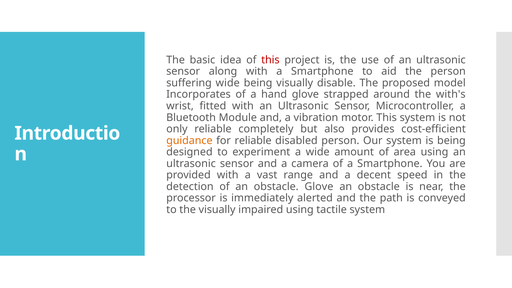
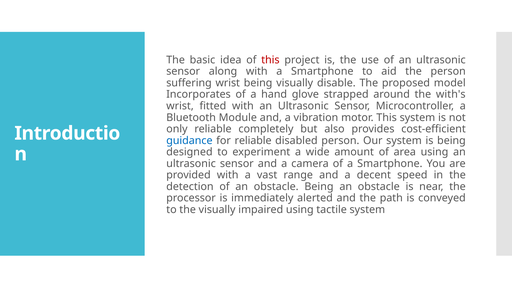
suffering wide: wide -> wrist
guidance colour: orange -> blue
obstacle Glove: Glove -> Being
